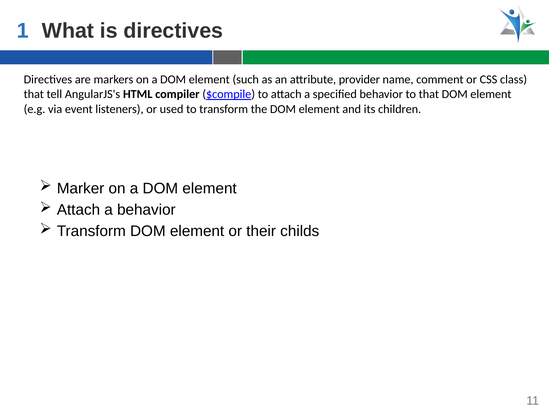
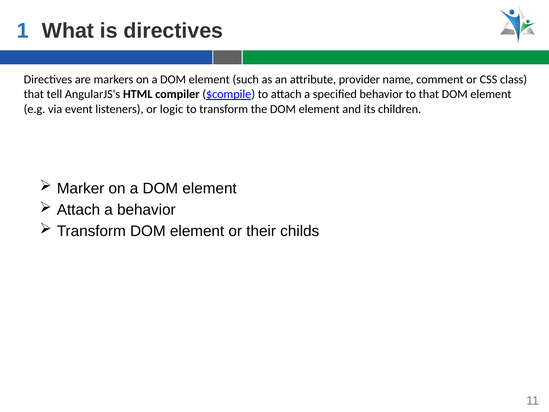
used: used -> logic
